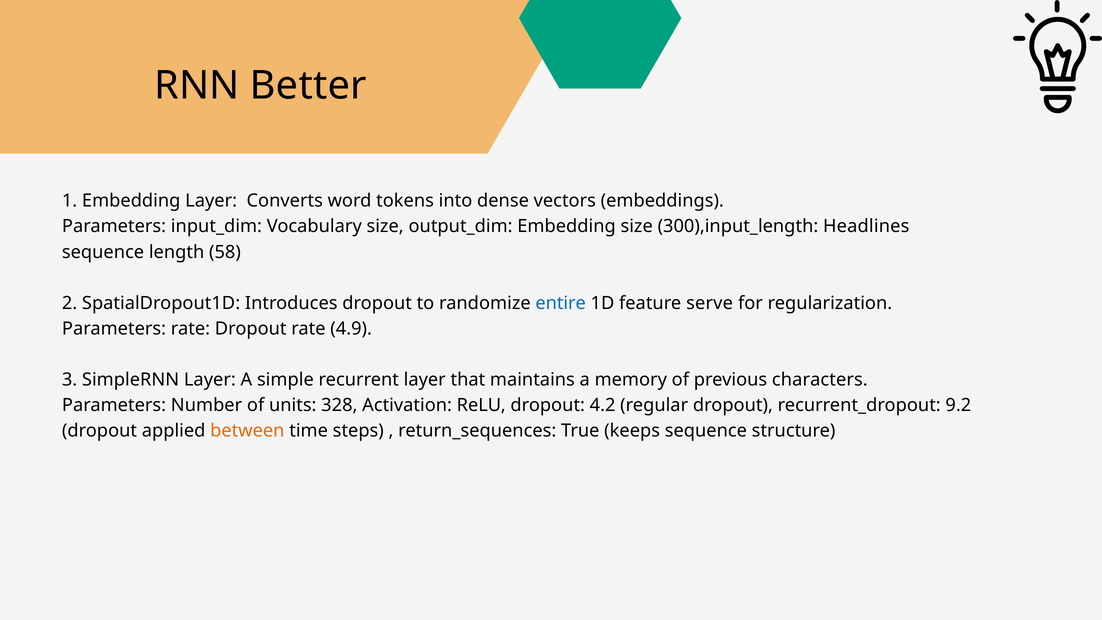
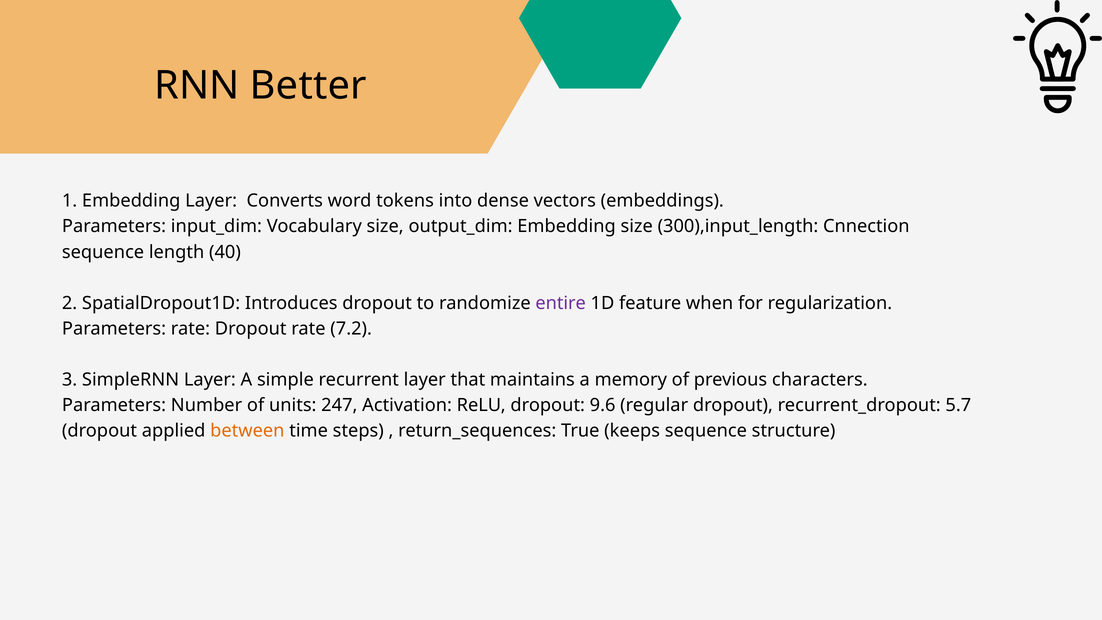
Headlines: Headlines -> Cnnection
58: 58 -> 40
entire colour: blue -> purple
serve: serve -> when
4.9: 4.9 -> 7.2
328: 328 -> 247
4.2: 4.2 -> 9.6
9.2: 9.2 -> 5.7
